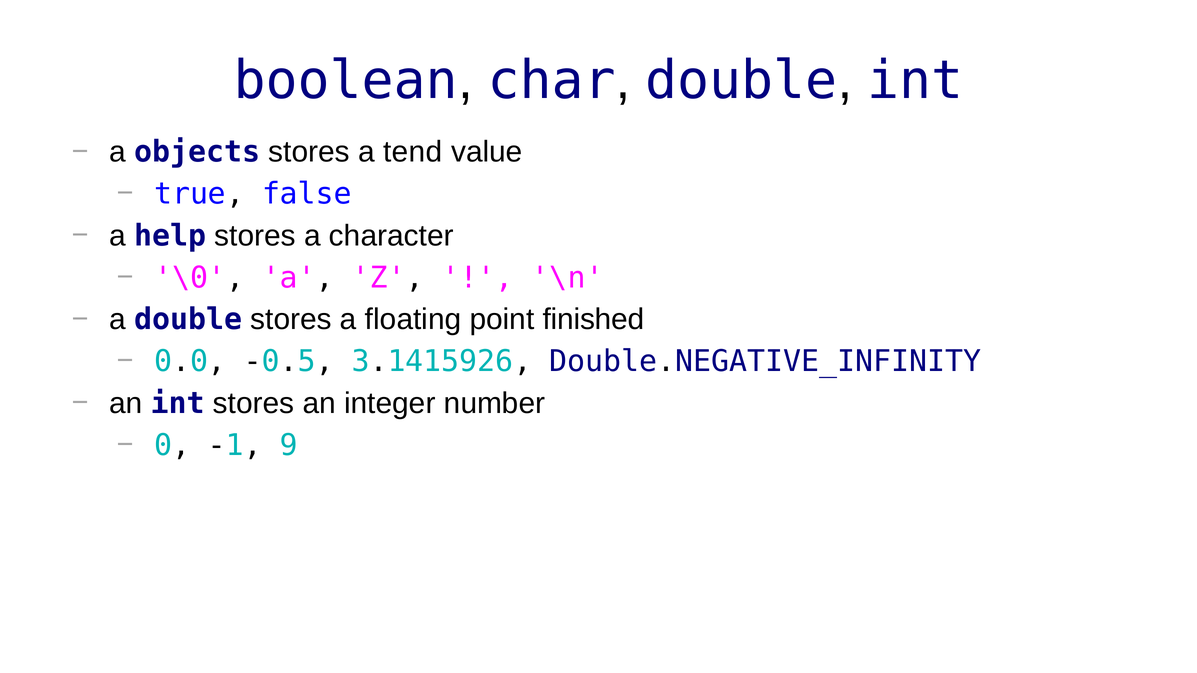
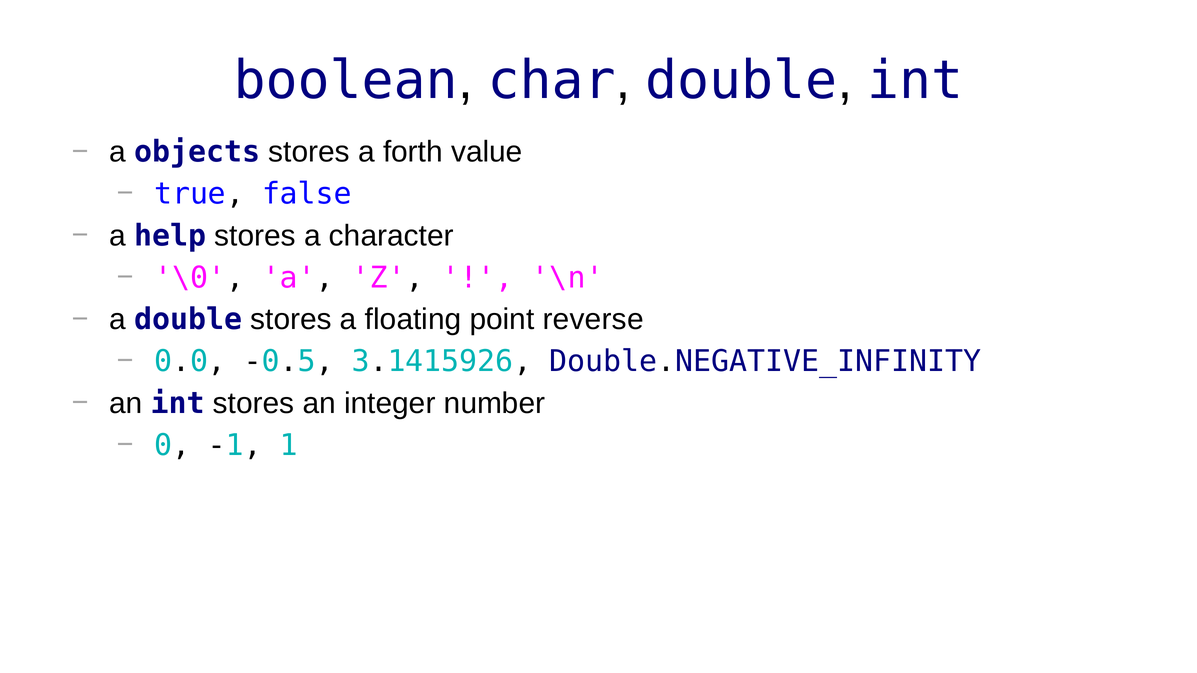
tend: tend -> forth
finished: finished -> reverse
9: 9 -> 1
